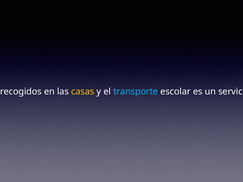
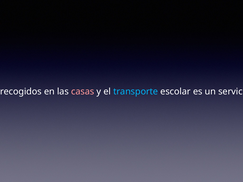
casas colour: yellow -> pink
